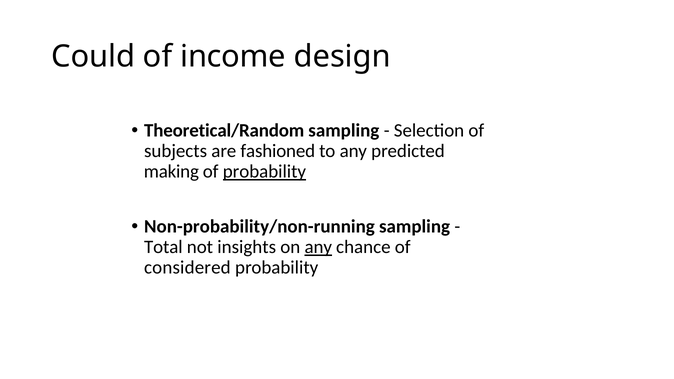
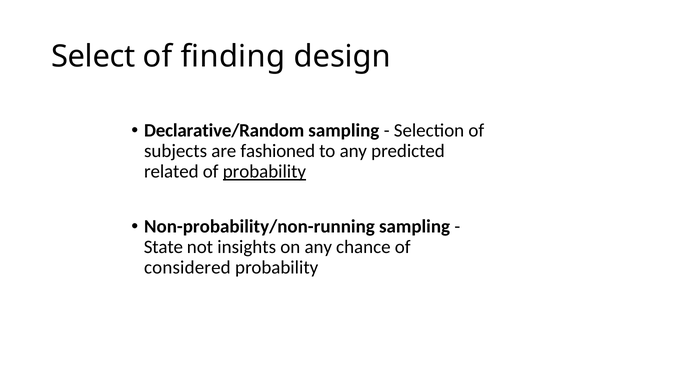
Could: Could -> Select
income: income -> finding
Theoretical/Random: Theoretical/Random -> Declarative/Random
making: making -> related
Total: Total -> State
any at (318, 247) underline: present -> none
